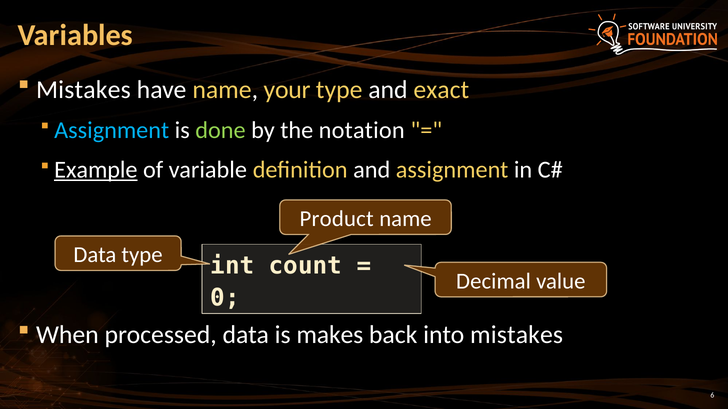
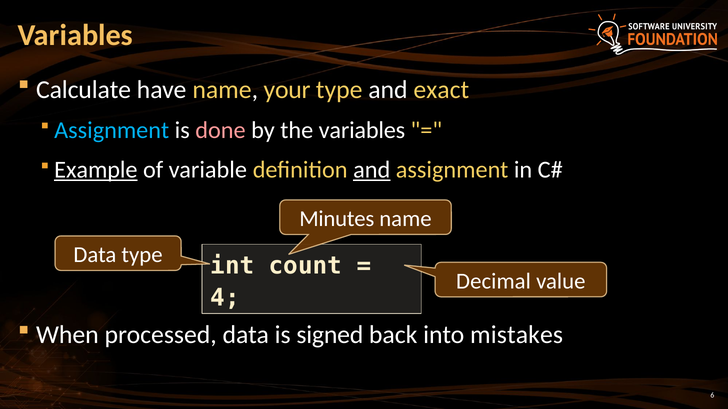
Mistakes at (83, 90): Mistakes -> Calculate
done colour: light green -> pink
the notation: notation -> variables
and at (372, 170) underline: none -> present
Product: Product -> Minutes
0: 0 -> 4
makes: makes -> signed
